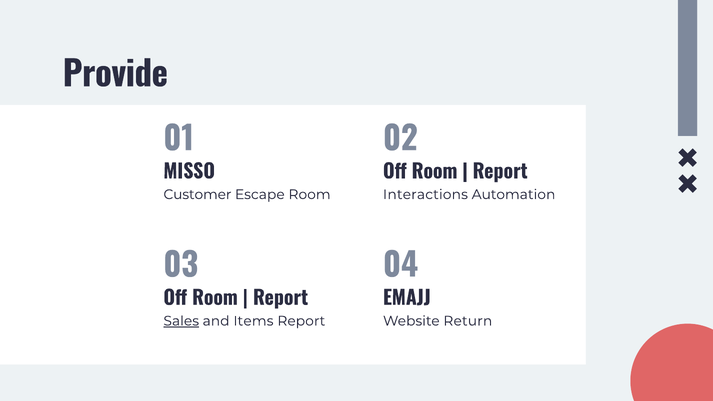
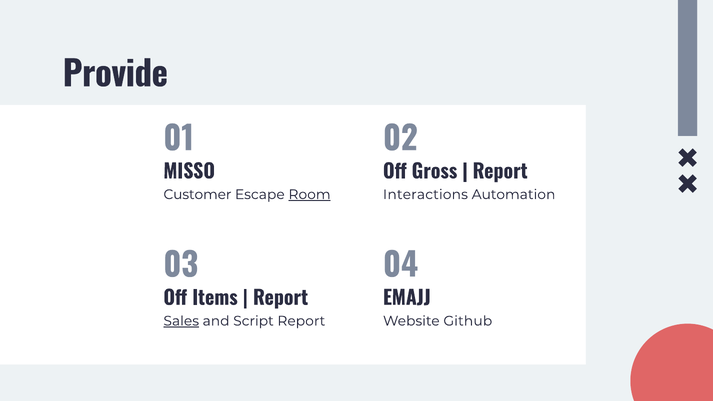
Room at (435, 172): Room -> Gross
Room at (310, 195) underline: none -> present
Room at (215, 298): Room -> Items
Items: Items -> Script
Return: Return -> Github
